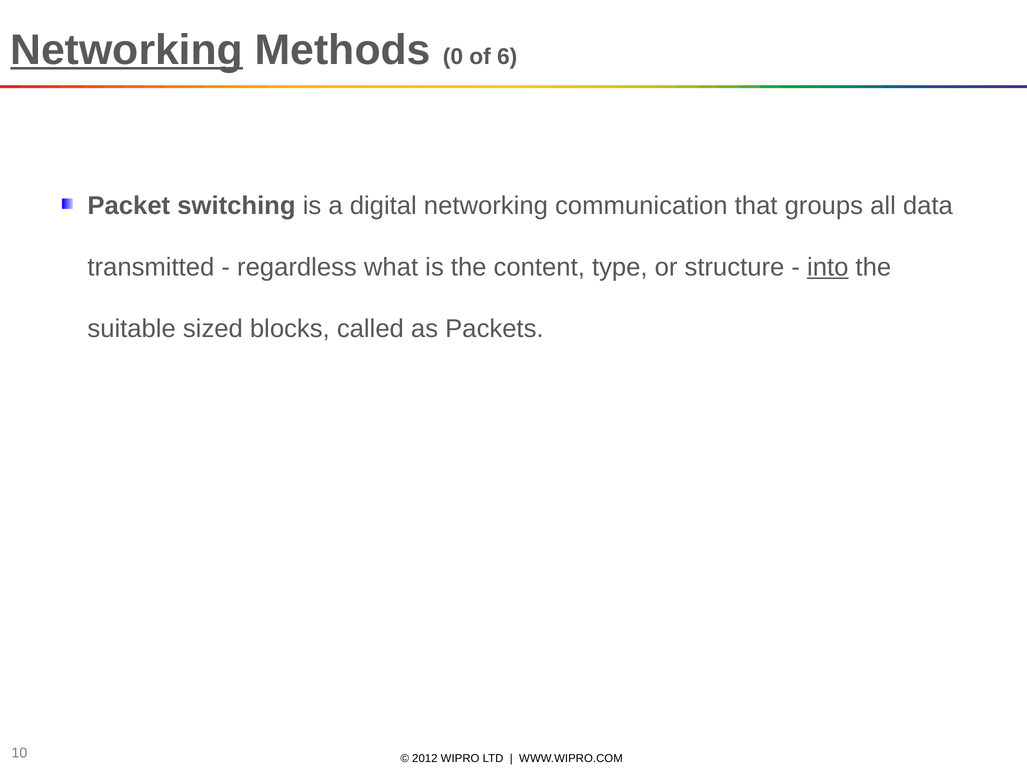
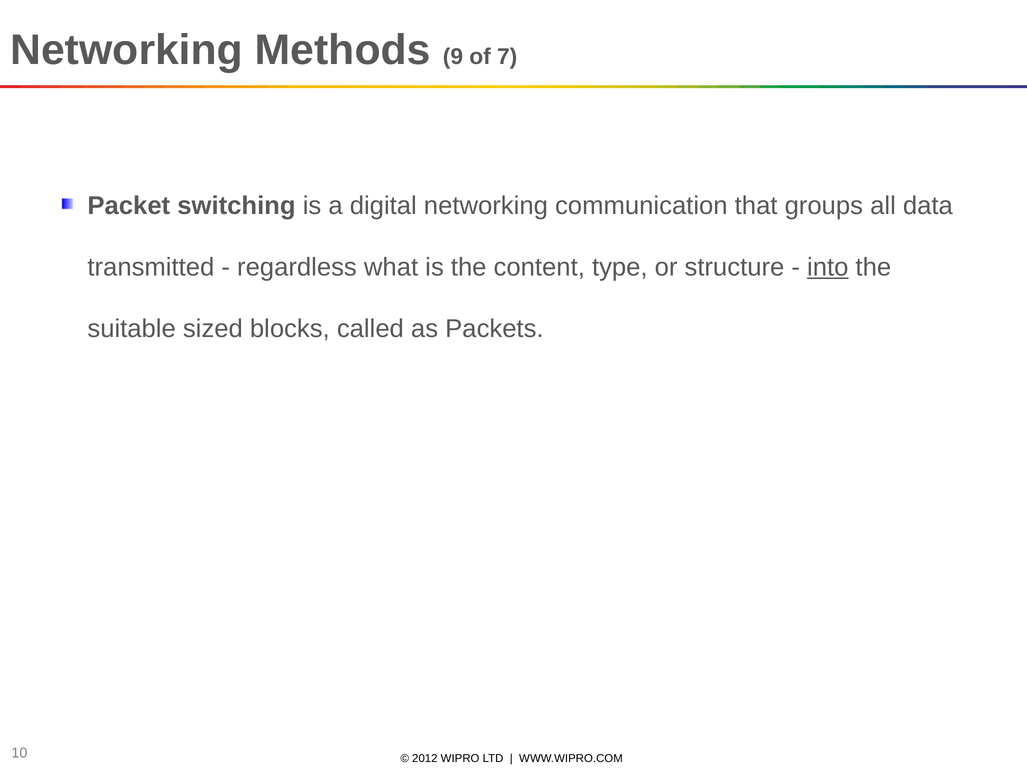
Networking at (127, 50) underline: present -> none
0: 0 -> 9
6: 6 -> 7
